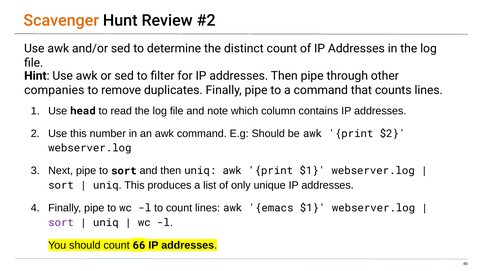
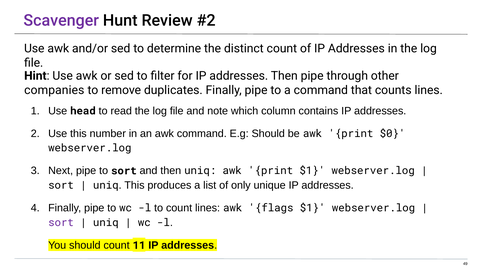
Scavenger colour: orange -> purple
$2: $2 -> $0
emacs: emacs -> flags
66: 66 -> 11
